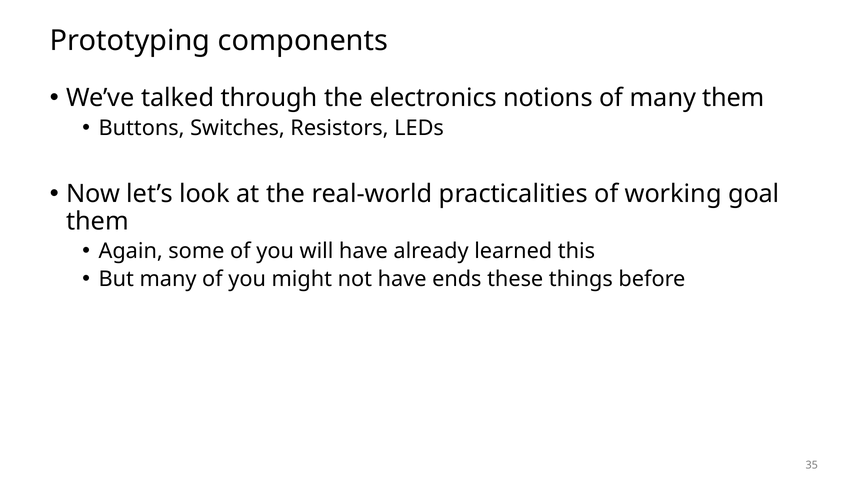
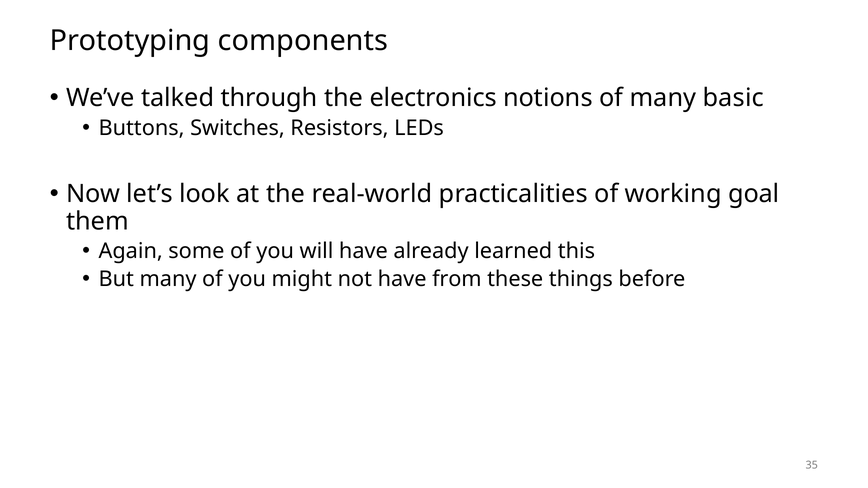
many them: them -> basic
ends: ends -> from
